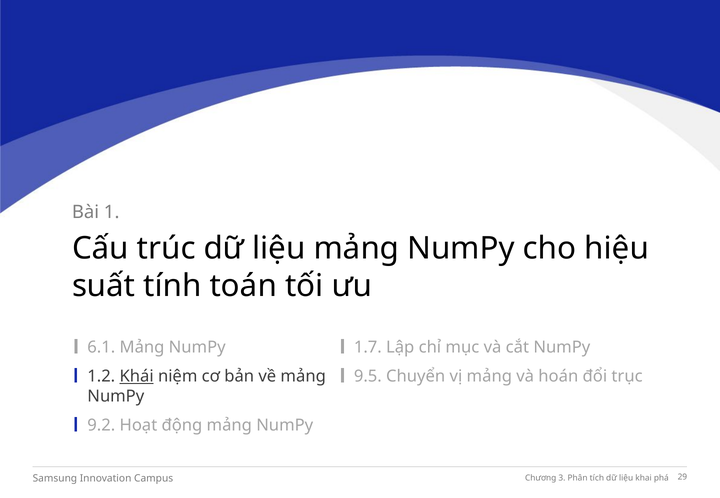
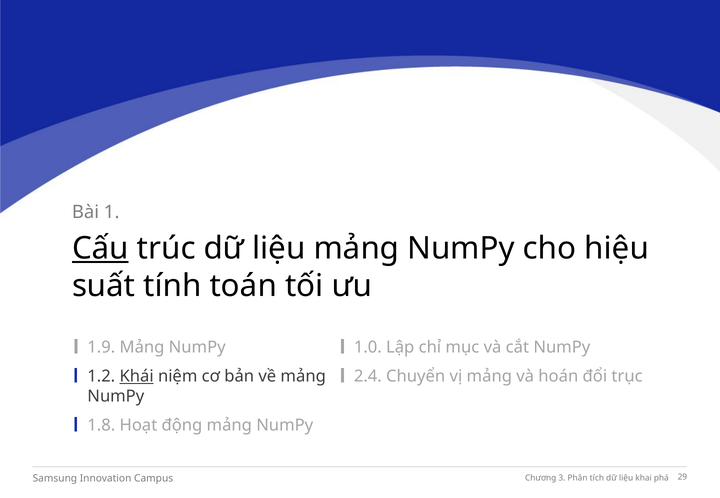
Cấu underline: none -> present
6.1: 6.1 -> 1.9
1.7: 1.7 -> 1.0
9.5: 9.5 -> 2.4
9.2: 9.2 -> 1.8
